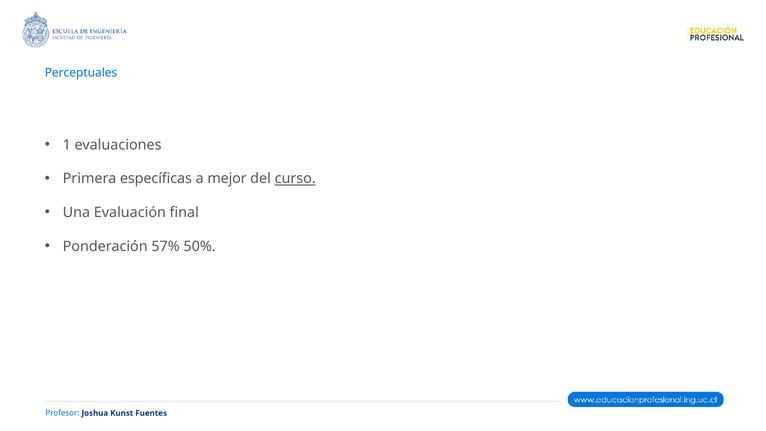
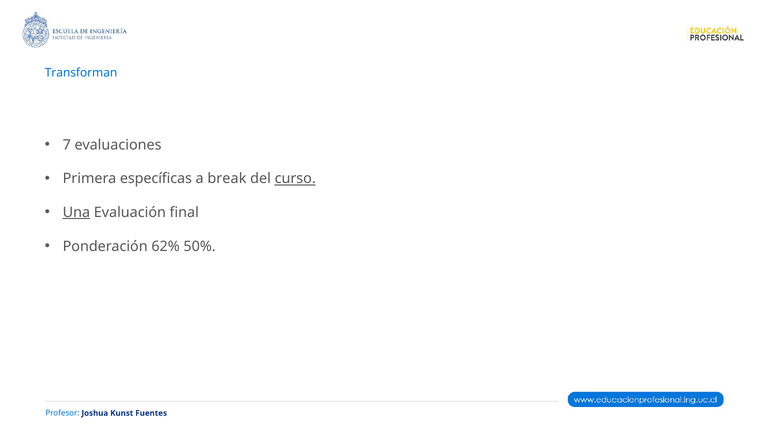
Perceptuales: Perceptuales -> Transforman
1: 1 -> 7
mejor: mejor -> break
Una underline: none -> present
57%: 57% -> 62%
